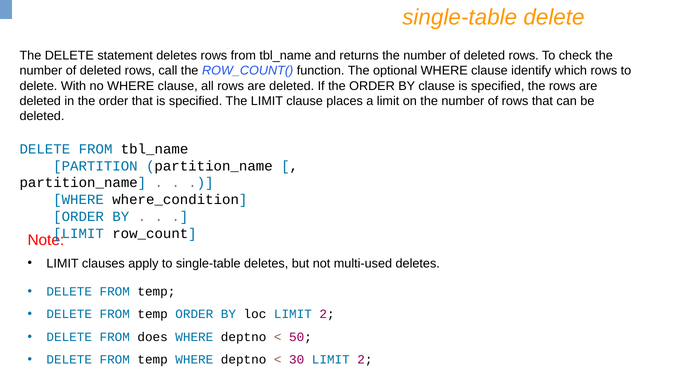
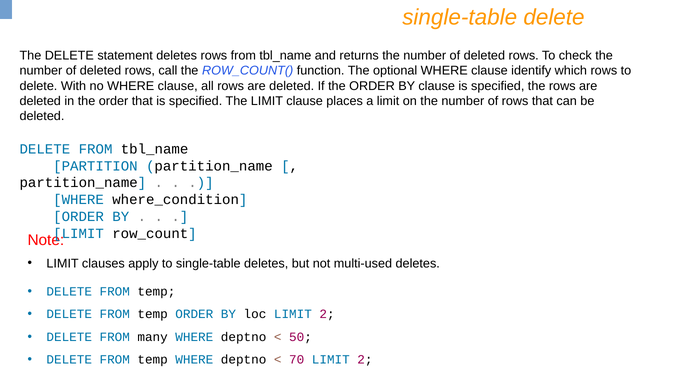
does: does -> many
30: 30 -> 70
